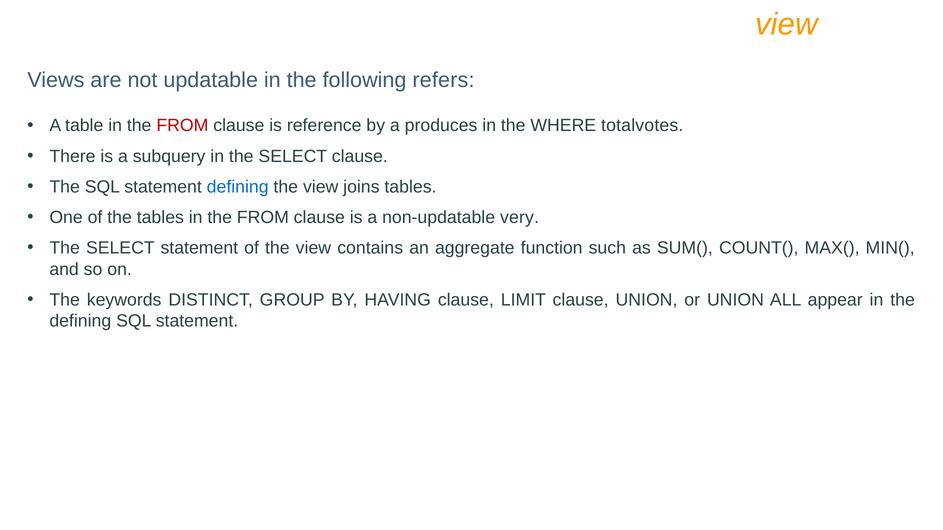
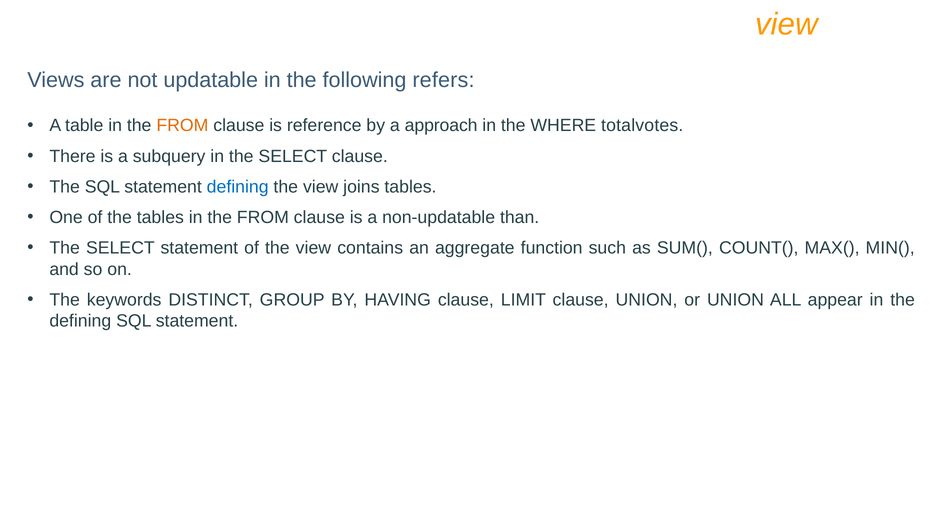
FROM at (182, 126) colour: red -> orange
produces: produces -> approach
very: very -> than
